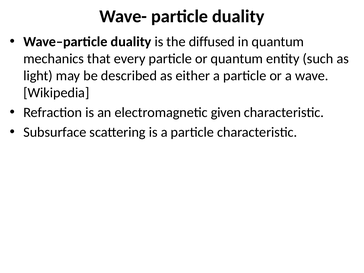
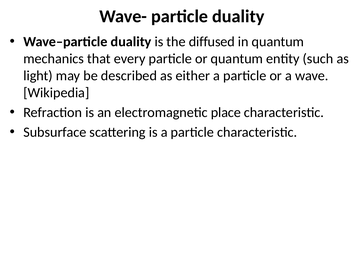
given: given -> place
